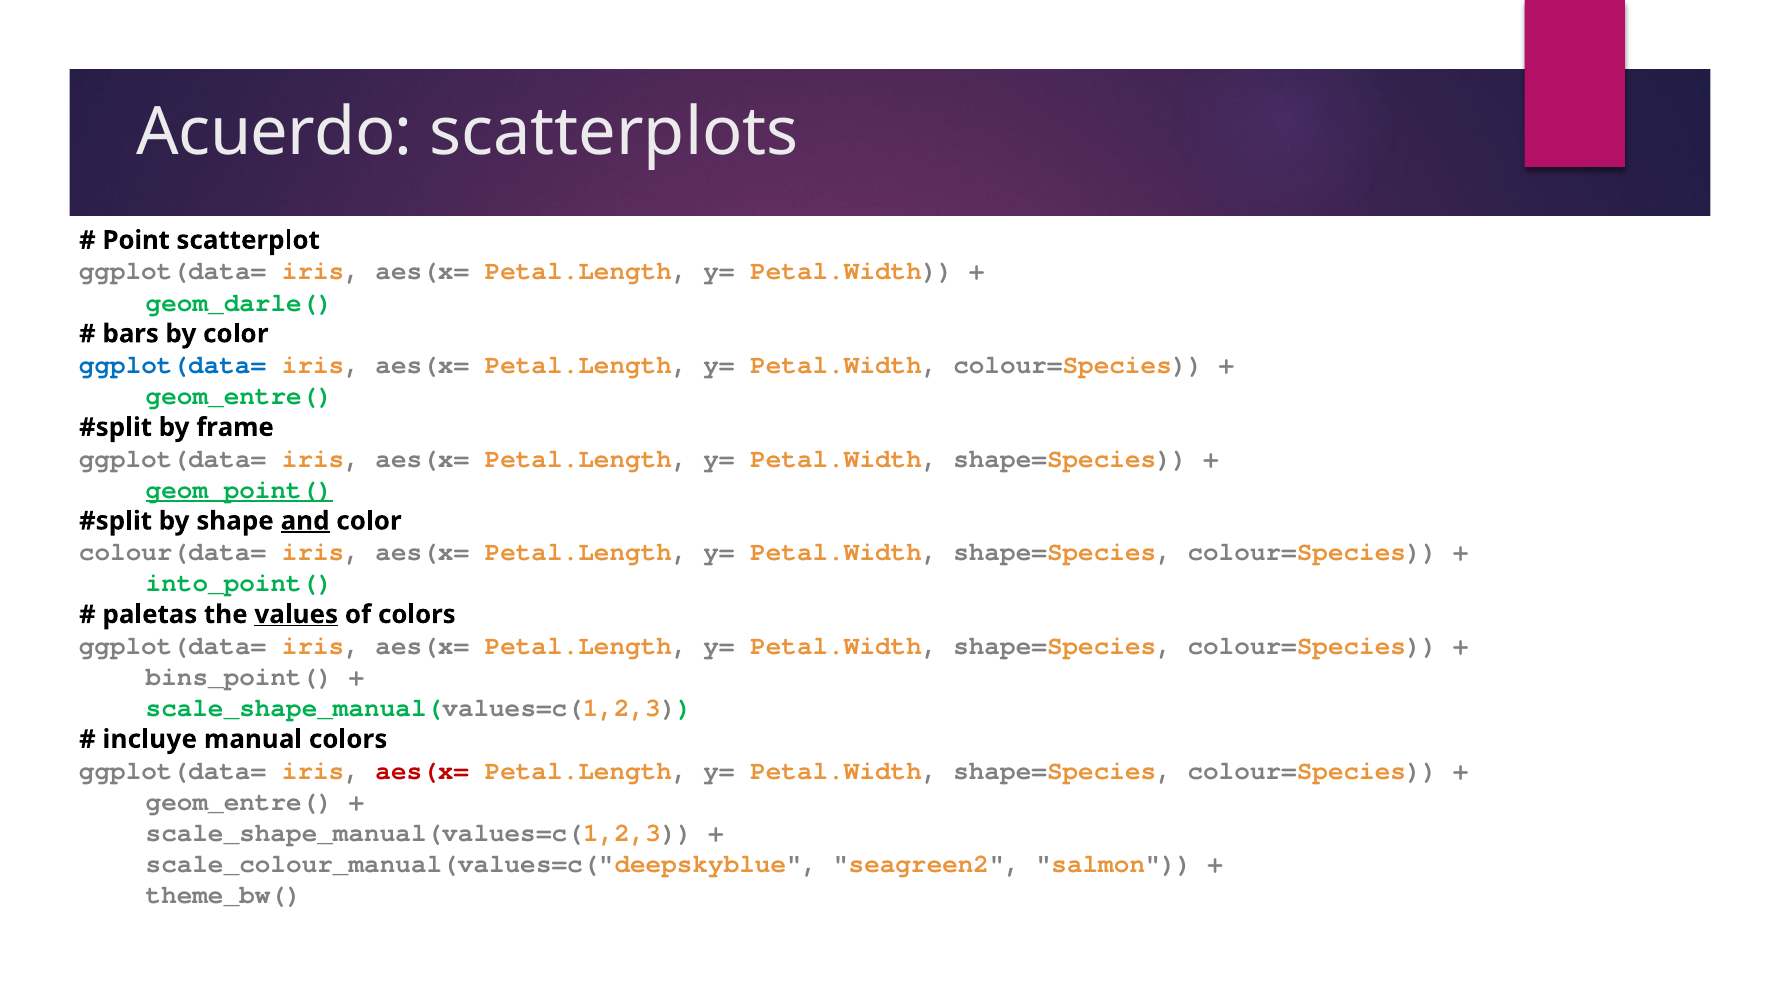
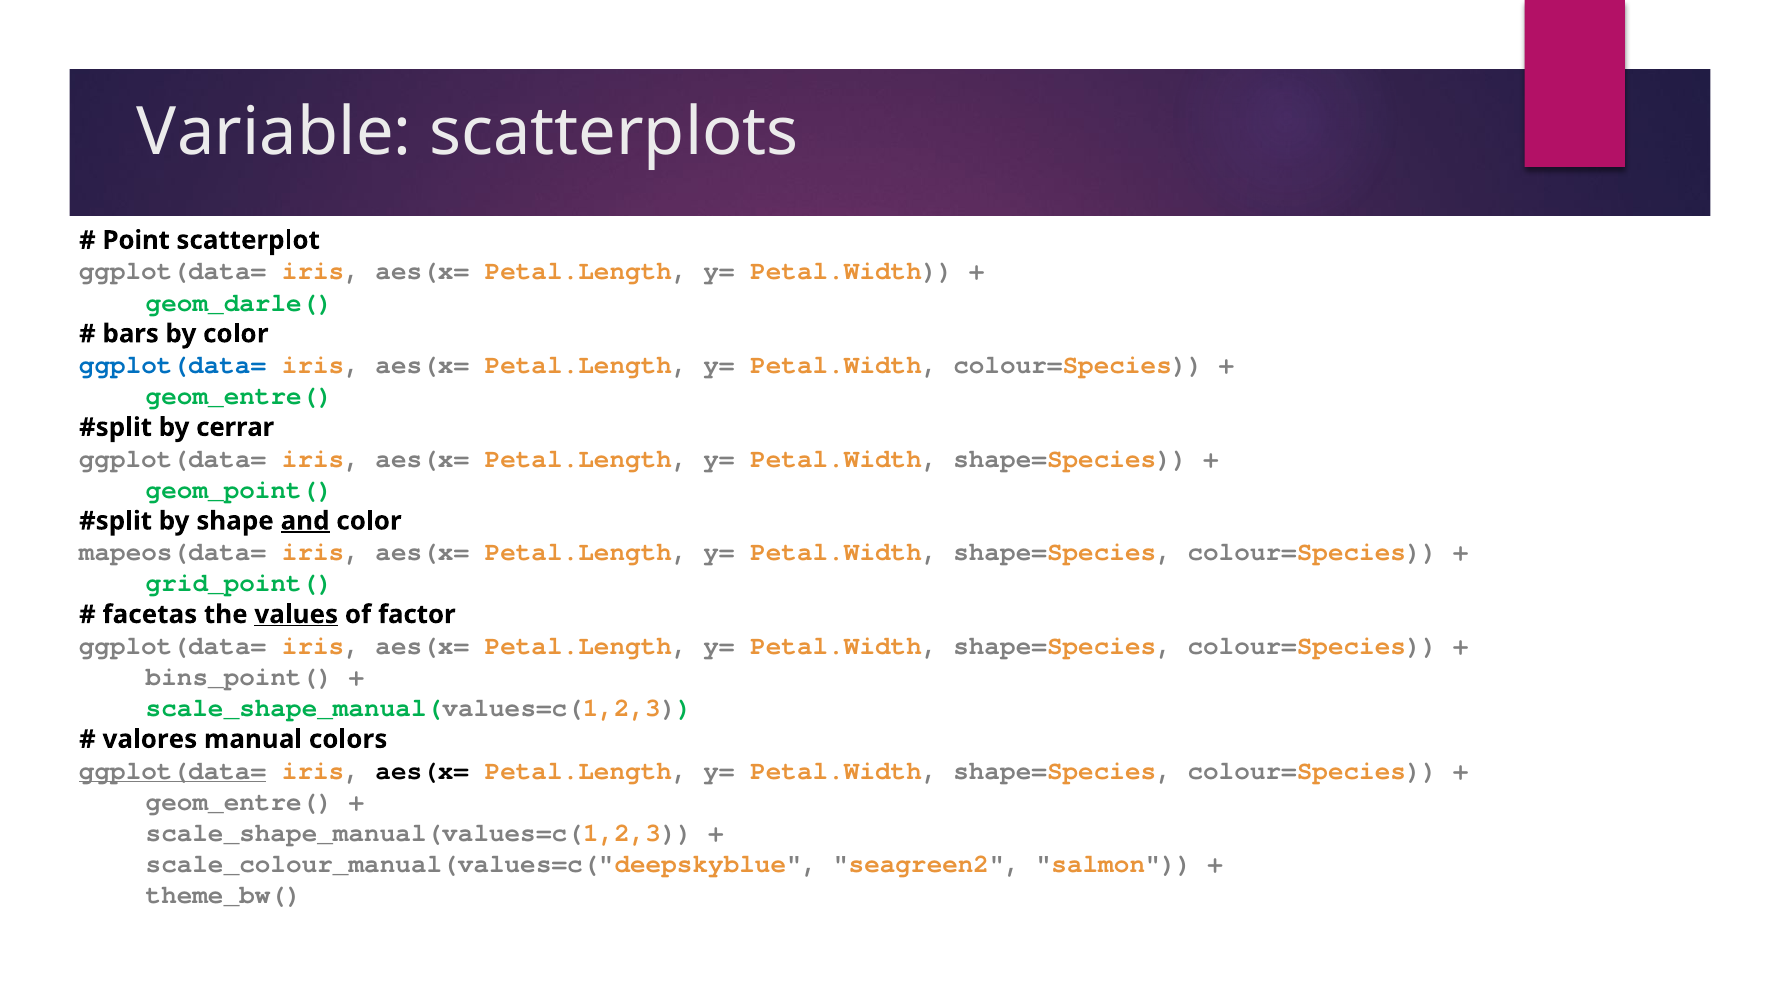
Acuerdo: Acuerdo -> Variable
frame: frame -> cerrar
geom_point( underline: present -> none
colour(data=: colour(data= -> mapeos(data=
into_point(: into_point( -> grid_point(
paletas: paletas -> facetas
of colors: colors -> factor
incluye: incluye -> valores
ggplot(data= at (173, 770) underline: none -> present
aes(x= at (422, 770) colour: red -> black
